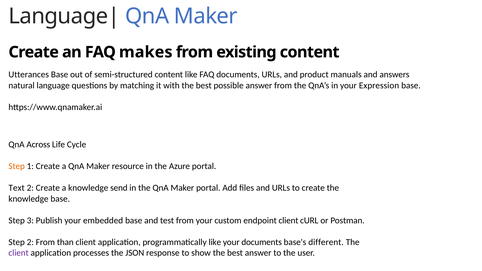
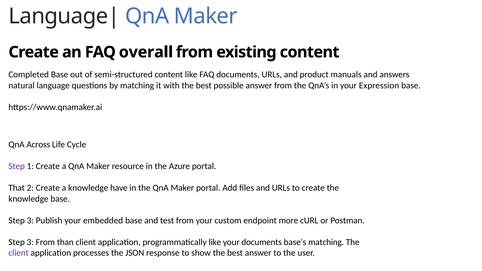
makes: makes -> overall
Utterances: Utterances -> Completed
Step at (17, 166) colour: orange -> purple
Text: Text -> That
send: send -> have
endpoint client: client -> more
2 at (30, 242): 2 -> 3
base's different: different -> matching
